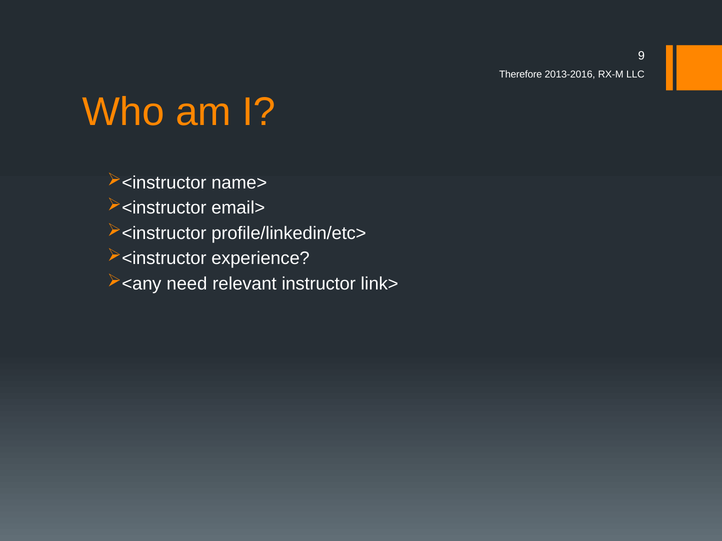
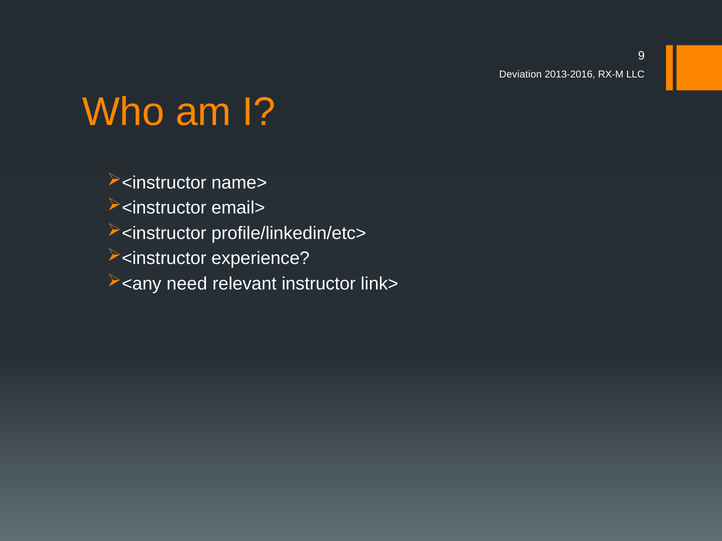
Therefore: Therefore -> Deviation
